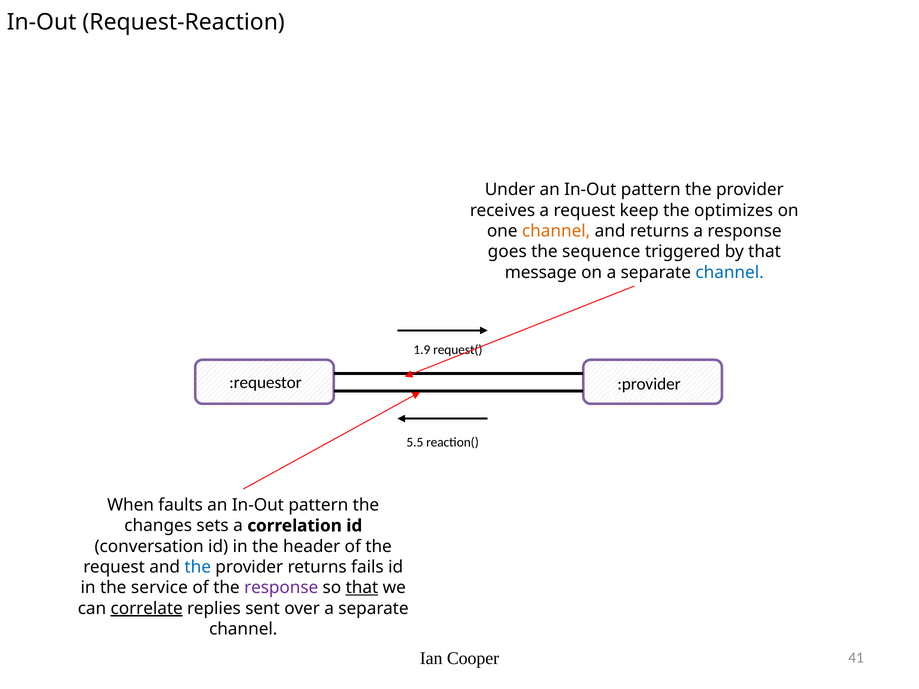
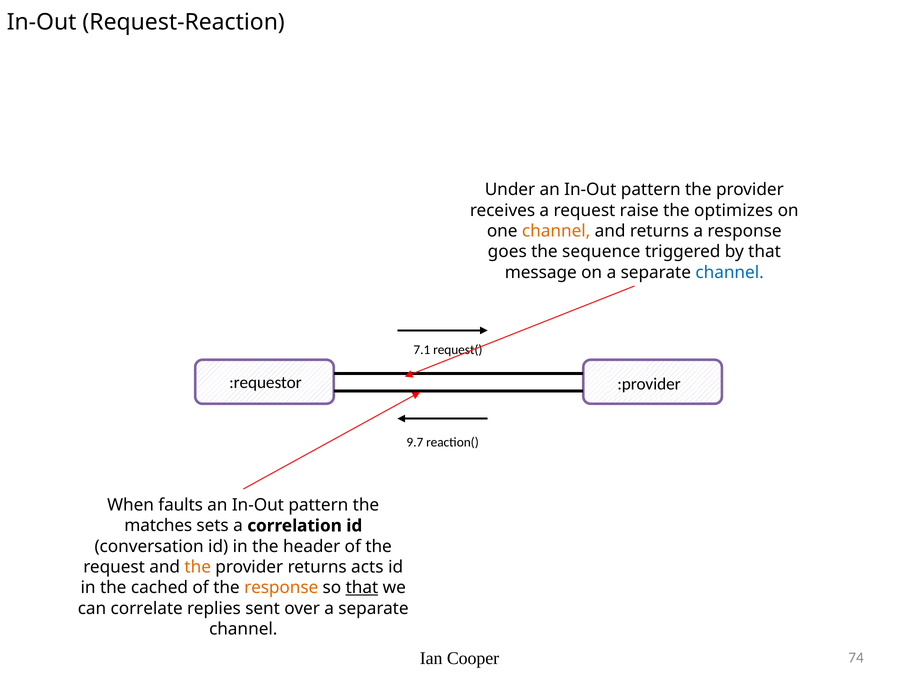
keep: keep -> raise
1.9: 1.9 -> 7.1
5.5: 5.5 -> 9.7
changes: changes -> matches
the at (198, 567) colour: blue -> orange
fails: fails -> acts
service: service -> cached
response at (281, 588) colour: purple -> orange
correlate underline: present -> none
41: 41 -> 74
